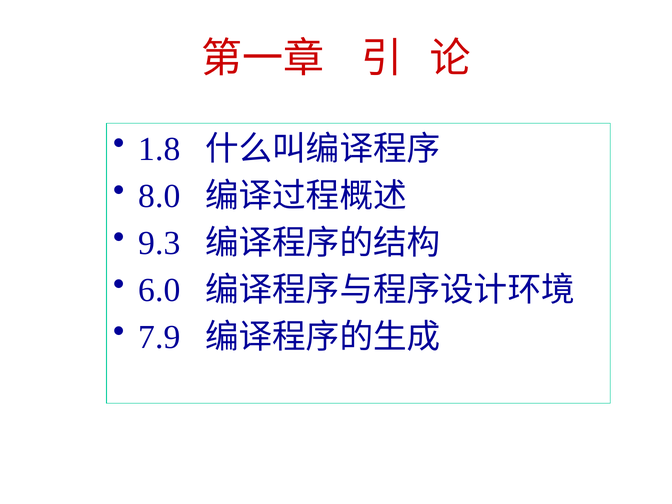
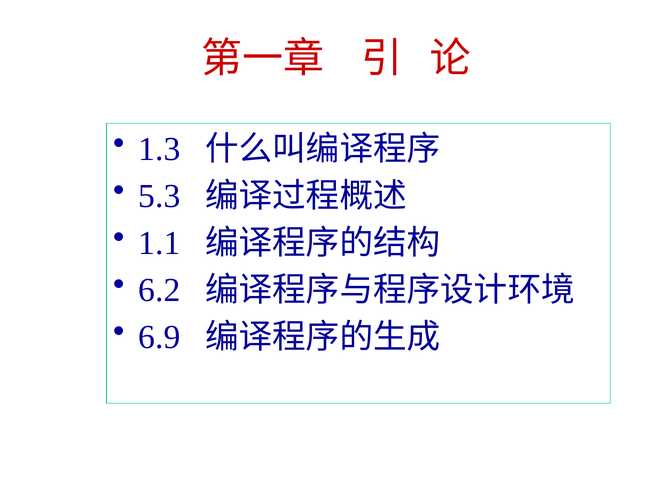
1.8: 1.8 -> 1.3
8.0: 8.0 -> 5.3
9.3: 9.3 -> 1.1
6.0: 6.0 -> 6.2
7.9: 7.9 -> 6.9
